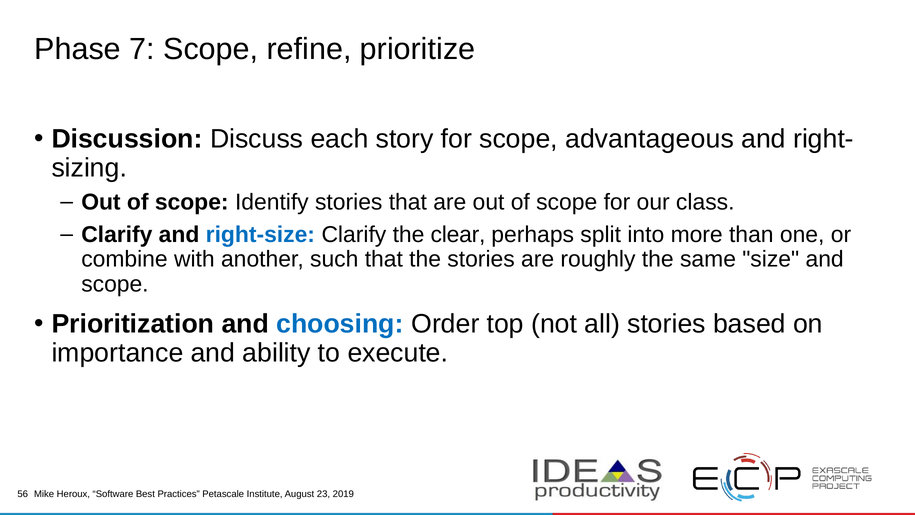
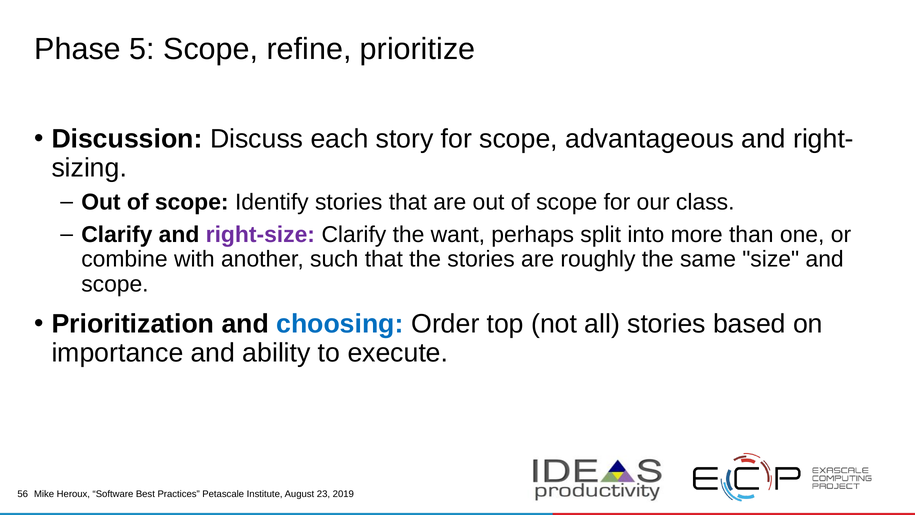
7: 7 -> 5
right-size colour: blue -> purple
clear: clear -> want
